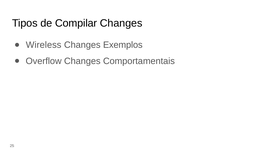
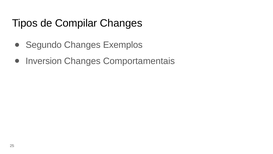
Wireless: Wireless -> Segundo
Overflow: Overflow -> Inversion
